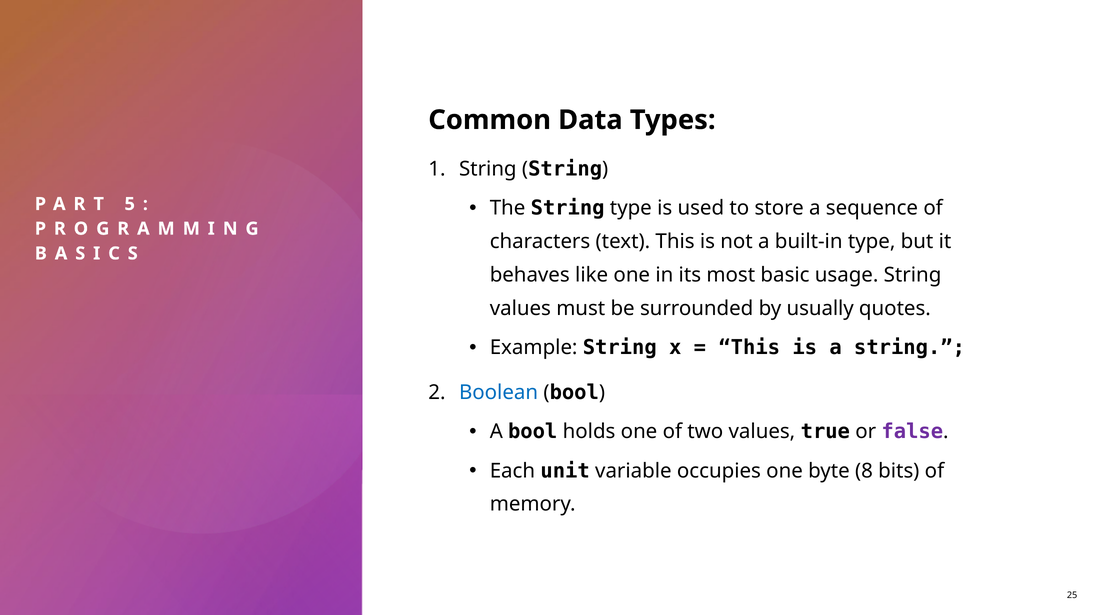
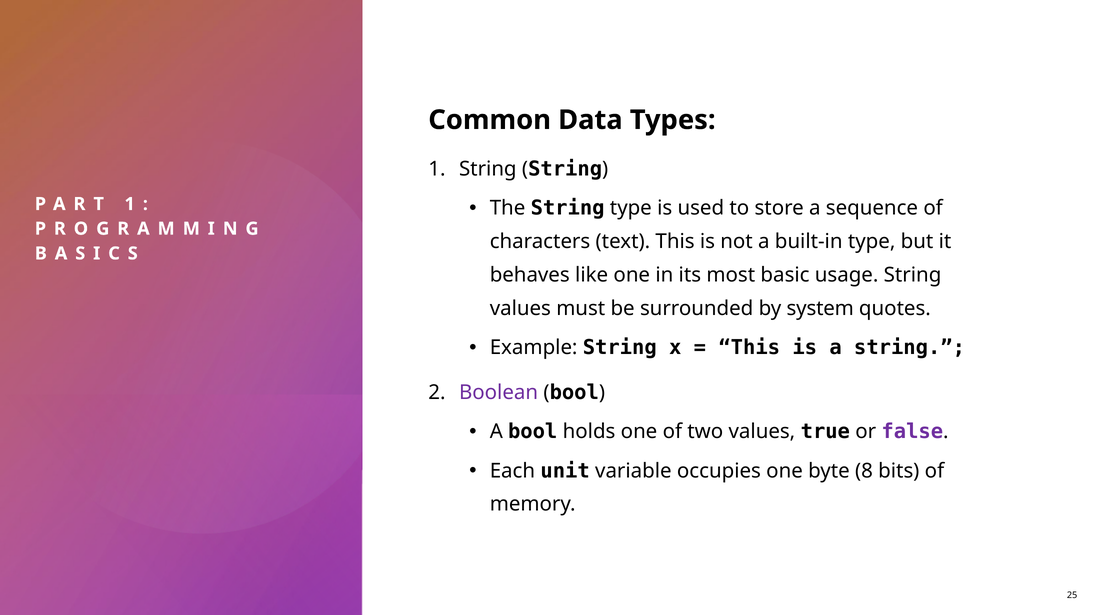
5 at (130, 204): 5 -> 1
usually: usually -> system
Boolean colour: blue -> purple
